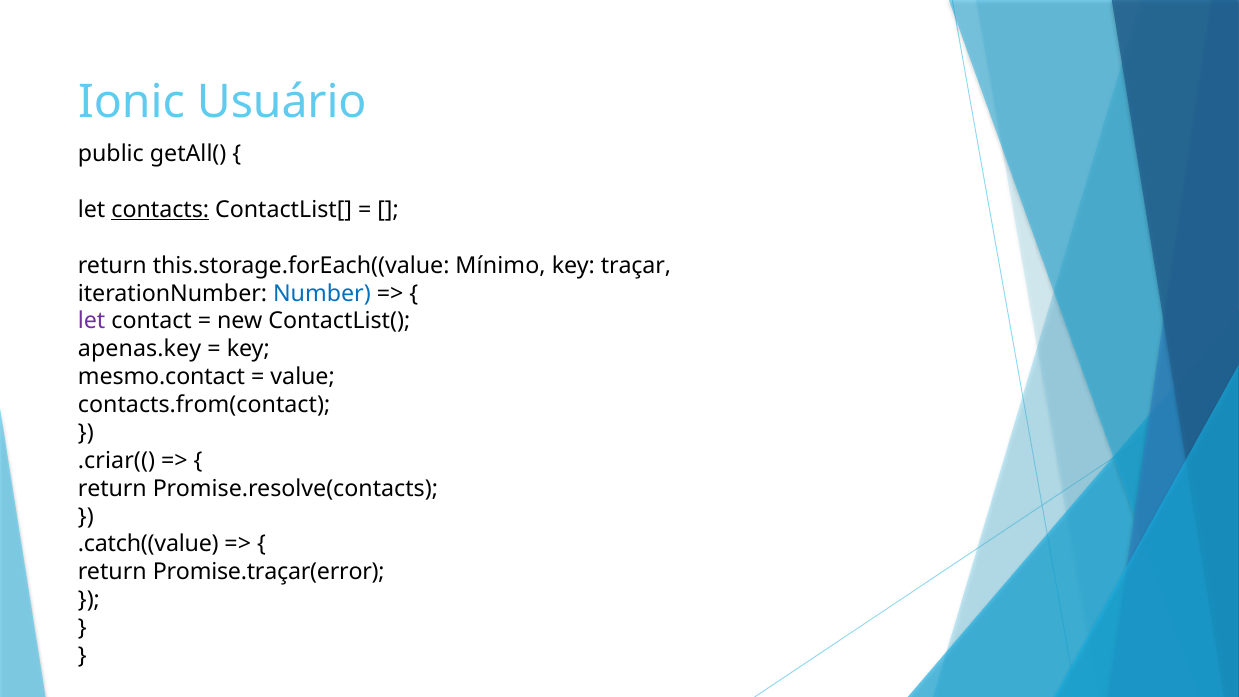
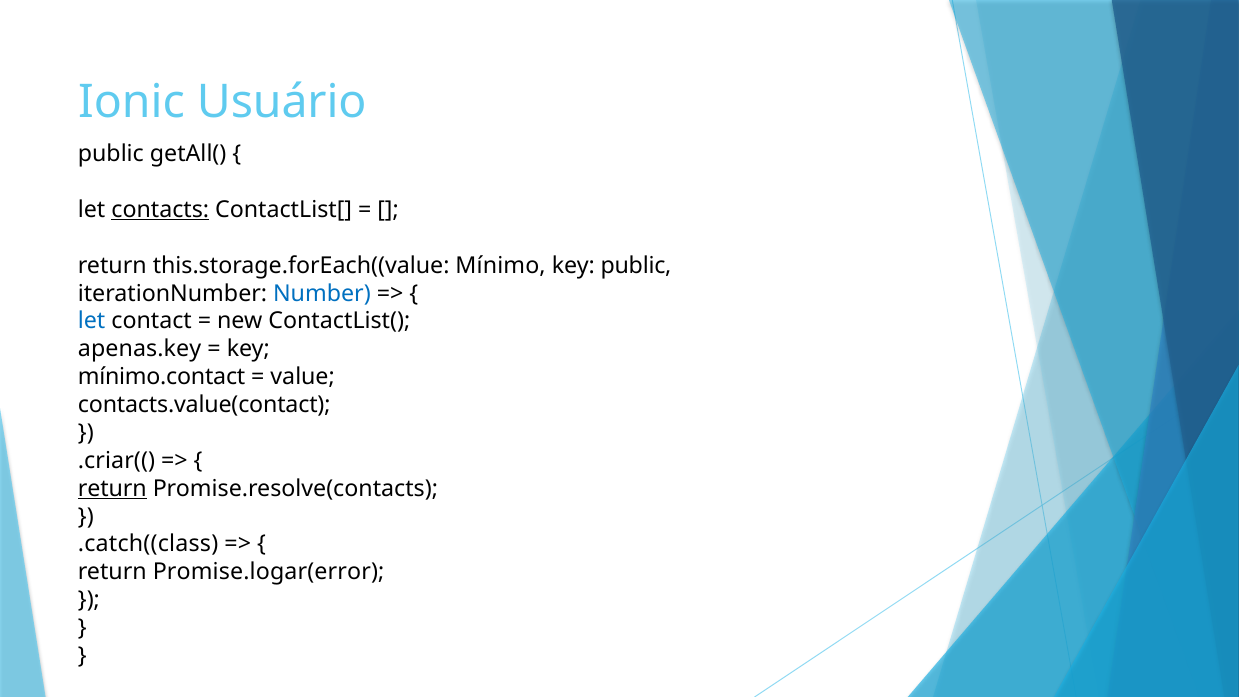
key traçar: traçar -> public
let at (92, 321) colour: purple -> blue
mesmo.contact: mesmo.contact -> mínimo.contact
contacts.from(contact: contacts.from(contact -> contacts.value(contact
return at (112, 488) underline: none -> present
.catch((value: .catch((value -> .catch((class
Promise.traçar(error: Promise.traçar(error -> Promise.logar(error
